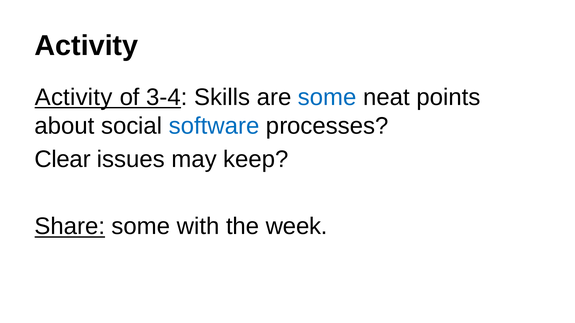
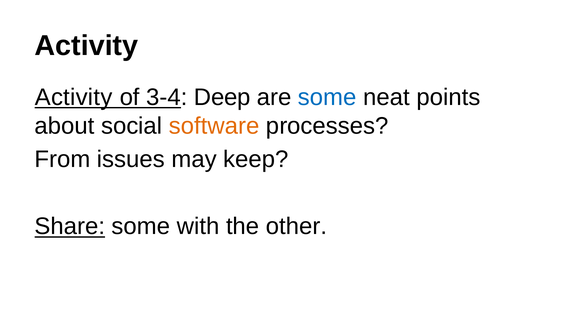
Skills: Skills -> Deep
software colour: blue -> orange
Clear: Clear -> From
week: week -> other
